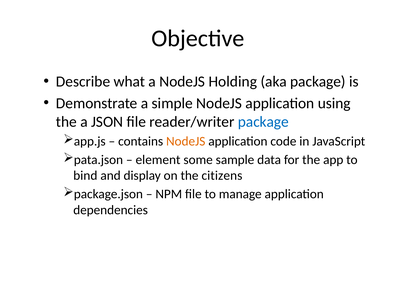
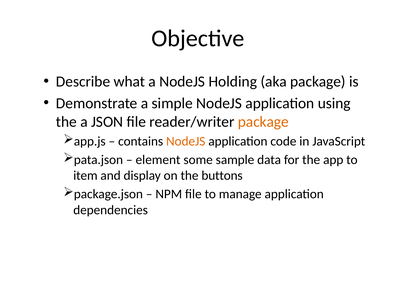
package at (263, 122) colour: blue -> orange
bind: bind -> item
citizens: citizens -> buttons
